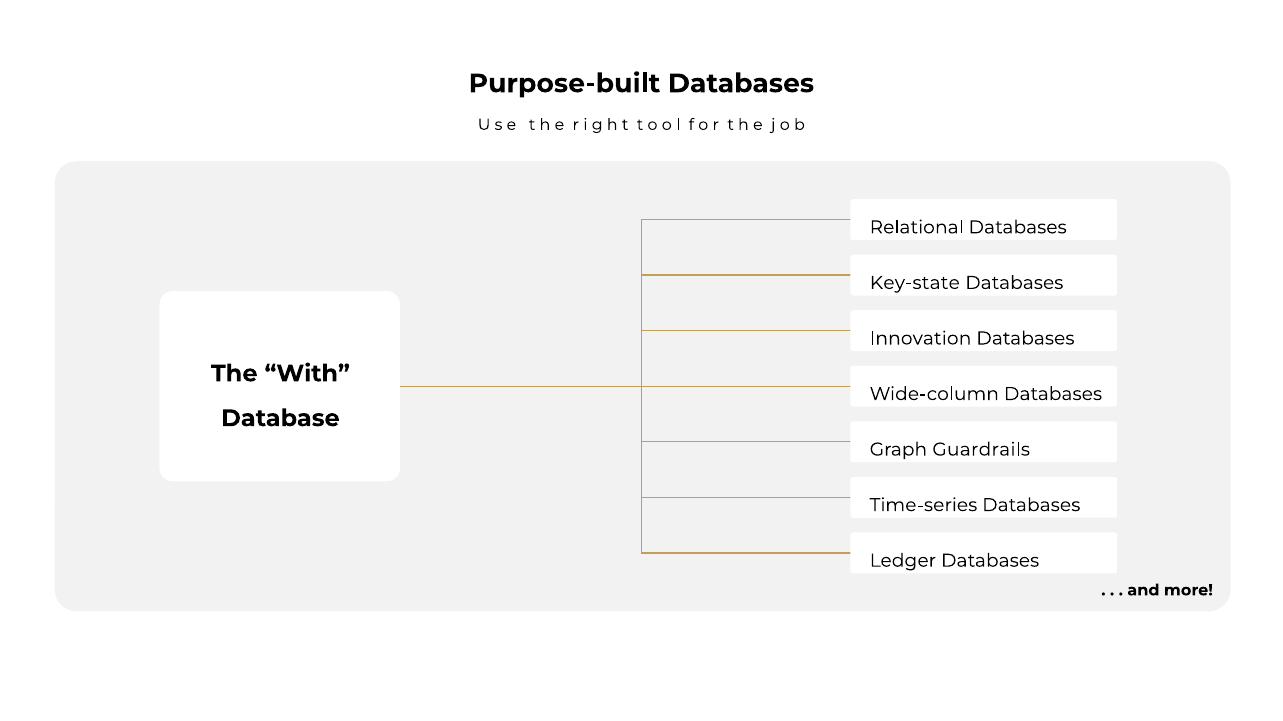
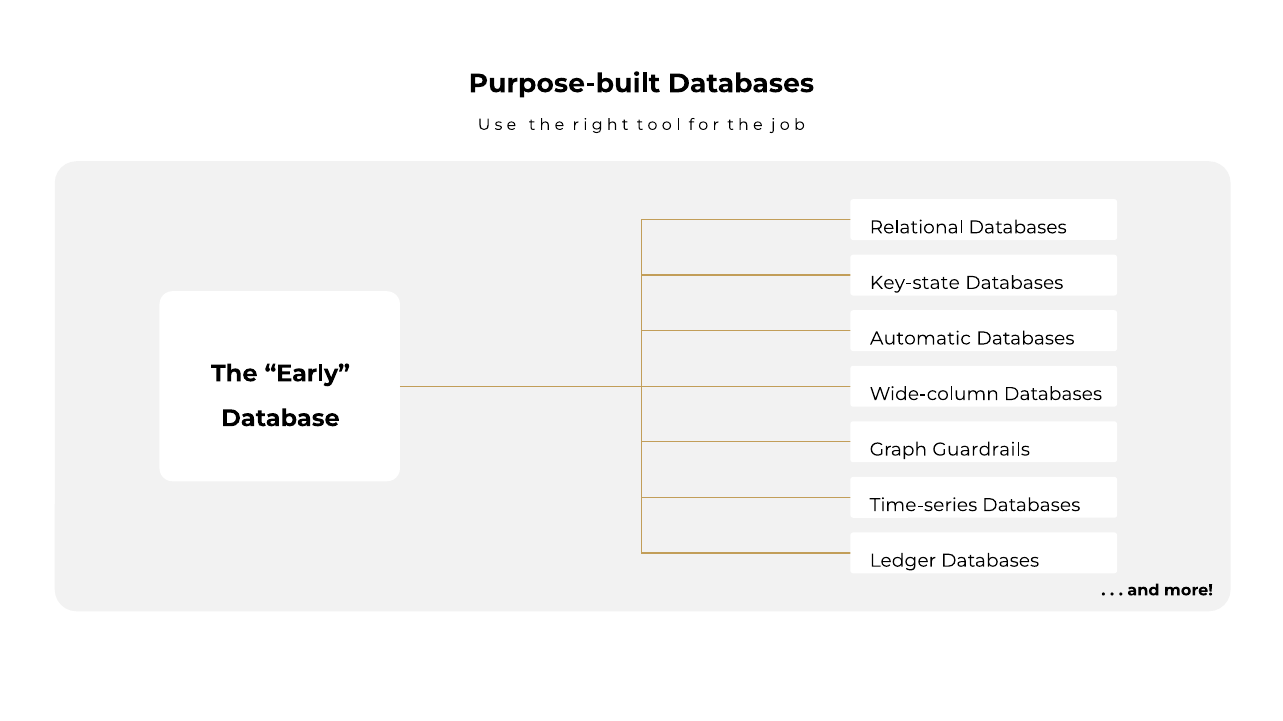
Innovation: Innovation -> Automatic
With: With -> Early
